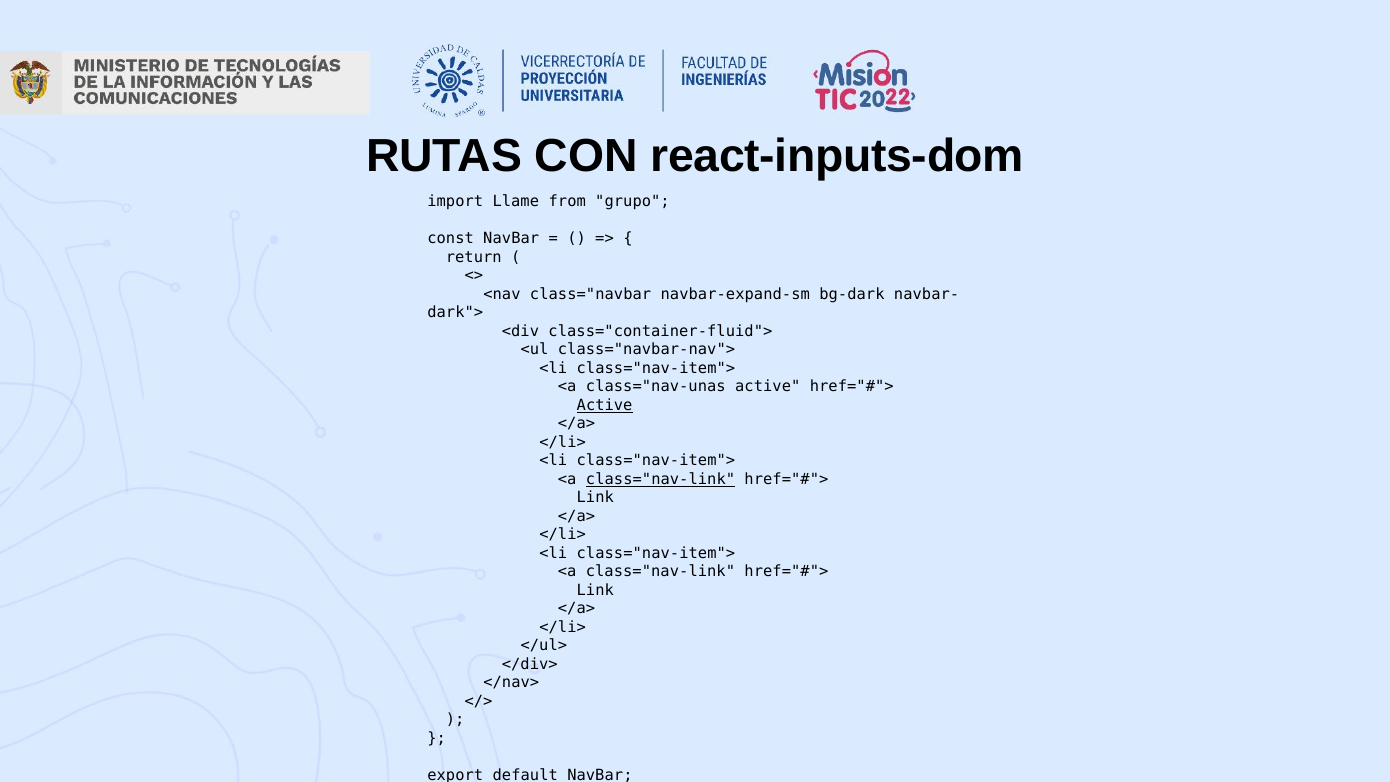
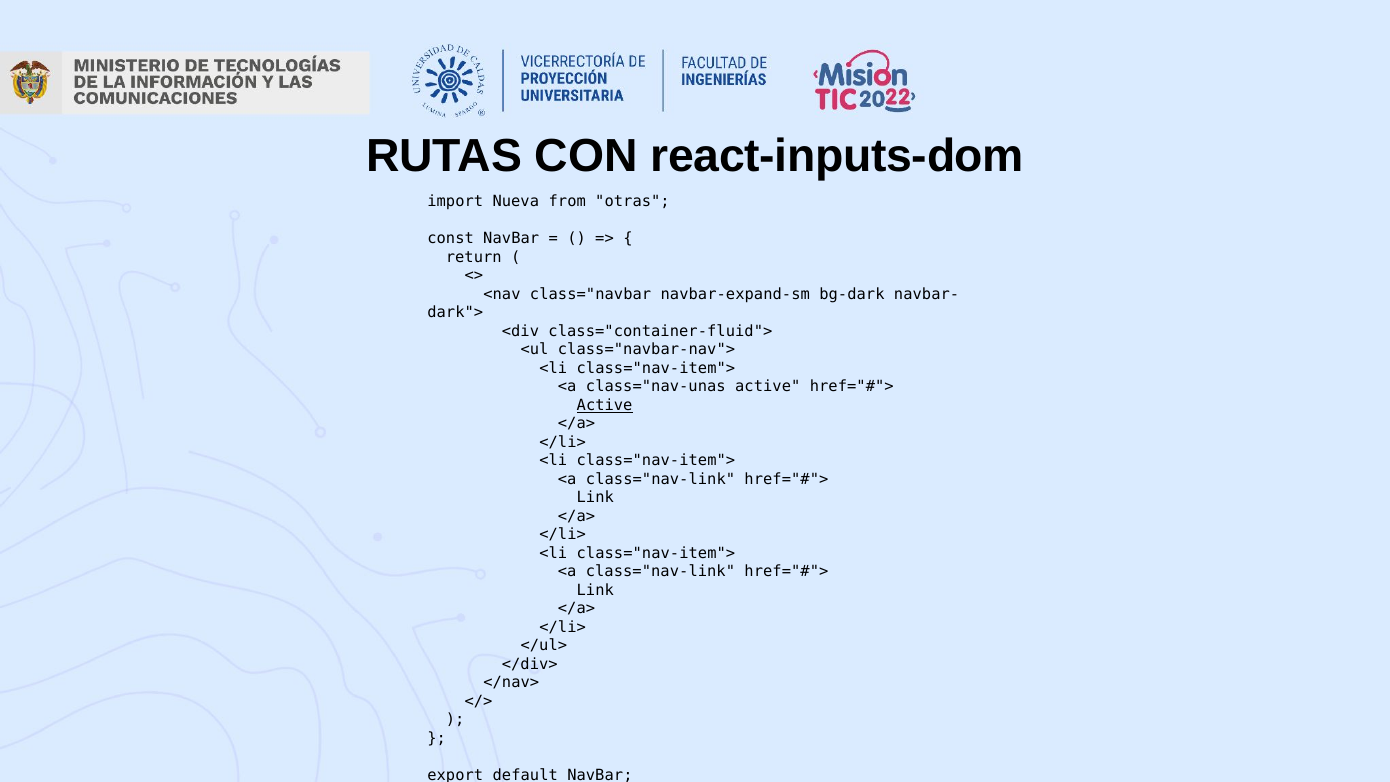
Llame: Llame -> Nueva
grupo: grupo -> otras
class="nav-link at (661, 479) underline: present -> none
